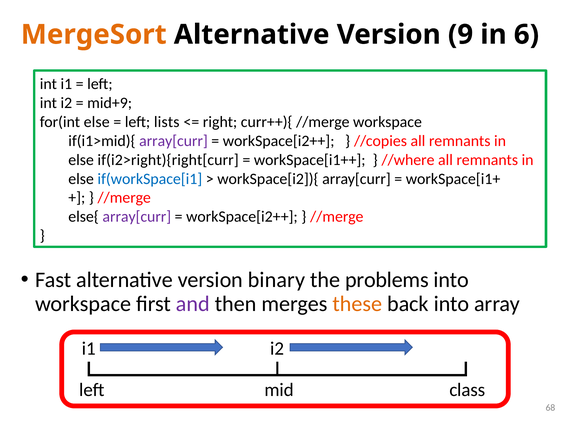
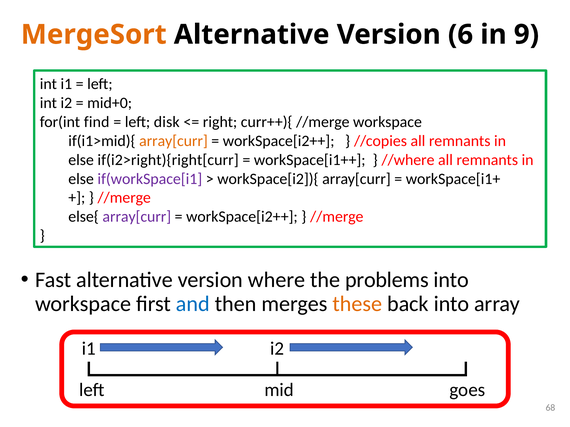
9: 9 -> 6
6: 6 -> 9
mid+9: mid+9 -> mid+0
for(int else: else -> find
lists: lists -> disk
array[curr at (173, 141) colour: purple -> orange
if(workSpace[i1 colour: blue -> purple
binary: binary -> where
and colour: purple -> blue
class: class -> goes
